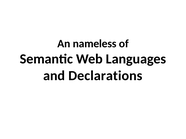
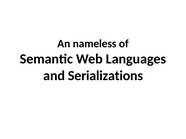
Declarations: Declarations -> Serializations
